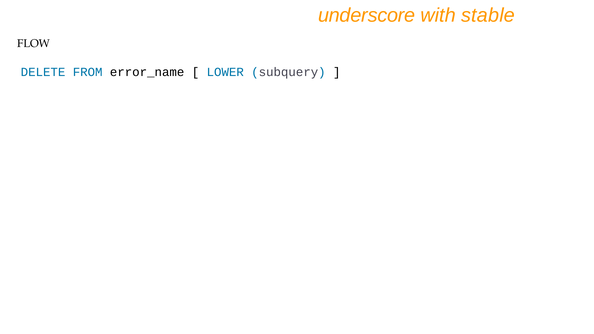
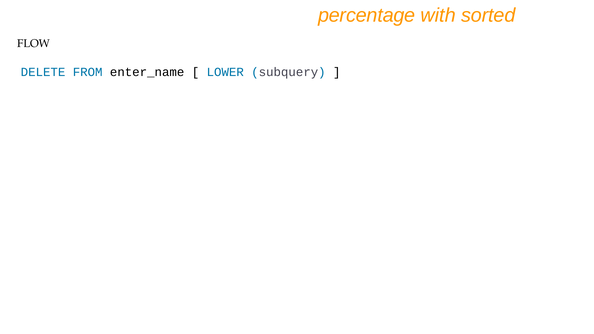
underscore: underscore -> percentage
stable: stable -> sorted
error_name: error_name -> enter_name
